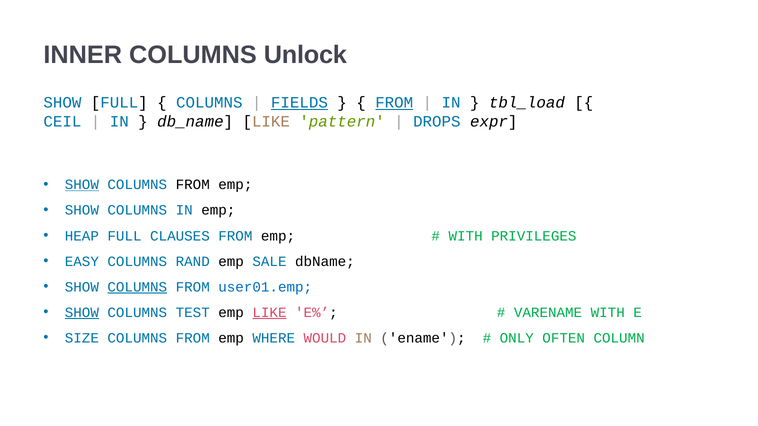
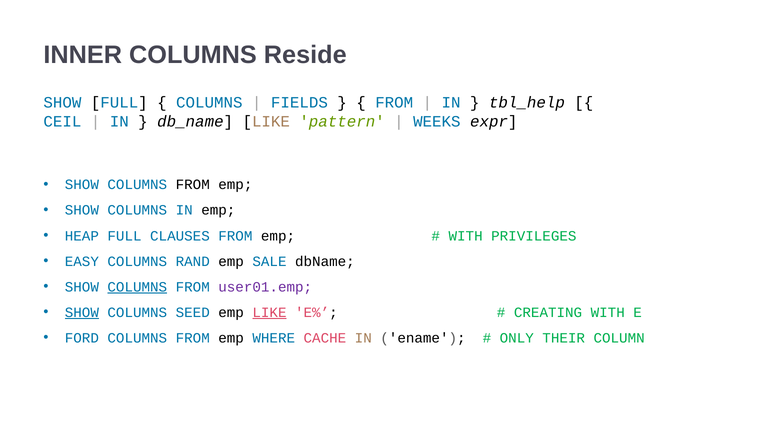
Unlock: Unlock -> Reside
FIELDS underline: present -> none
FROM at (394, 103) underline: present -> none
tbl_load: tbl_load -> tbl_help
DROPS: DROPS -> WEEKS
SHOW at (82, 185) underline: present -> none
user01.emp colour: blue -> purple
TEST: TEST -> SEED
VARENAME: VARENAME -> CREATING
SIZE: SIZE -> FORD
WOULD: WOULD -> CACHE
OFTEN: OFTEN -> THEIR
